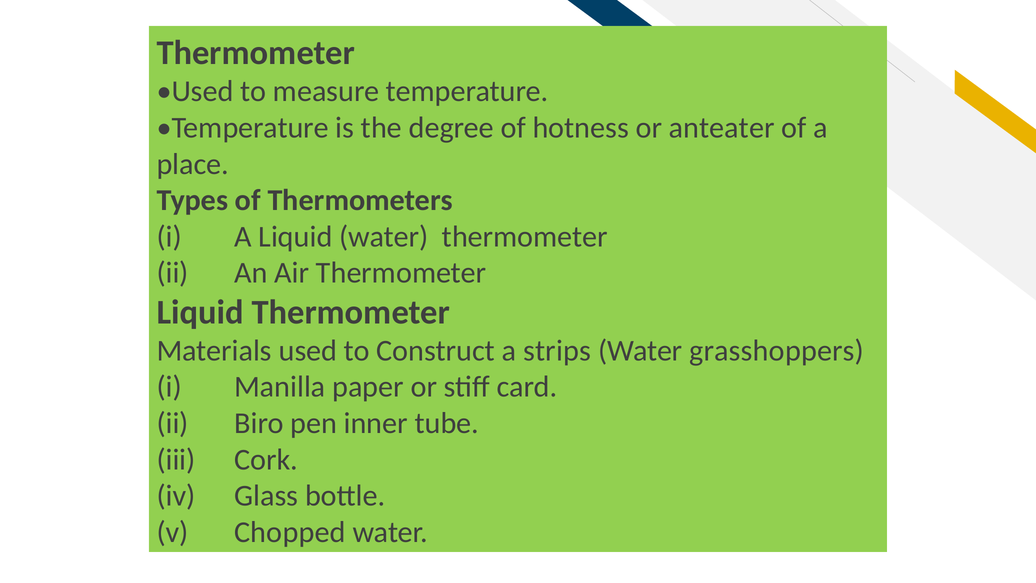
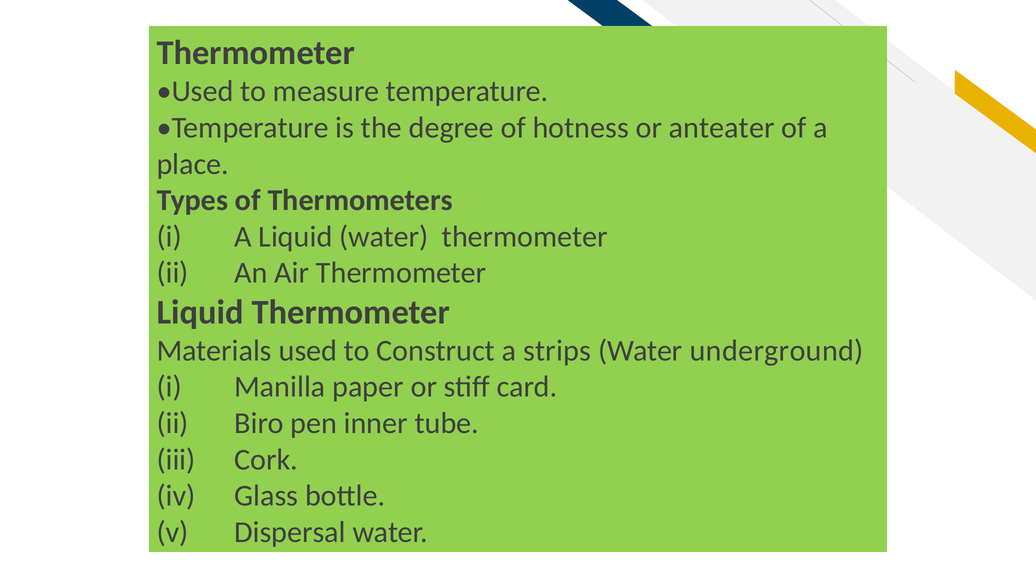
grasshoppers: grasshoppers -> underground
Chopped: Chopped -> Dispersal
